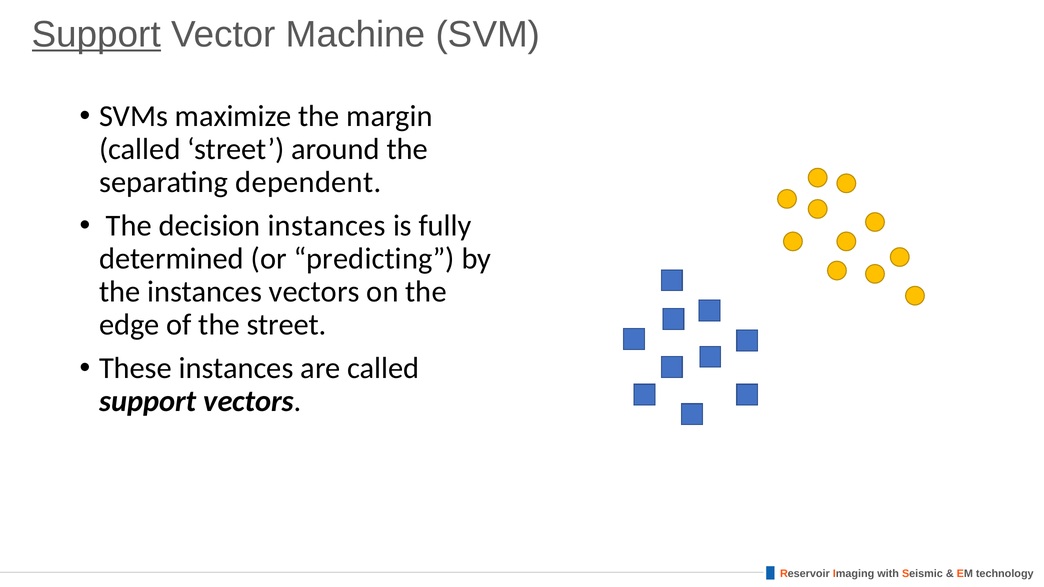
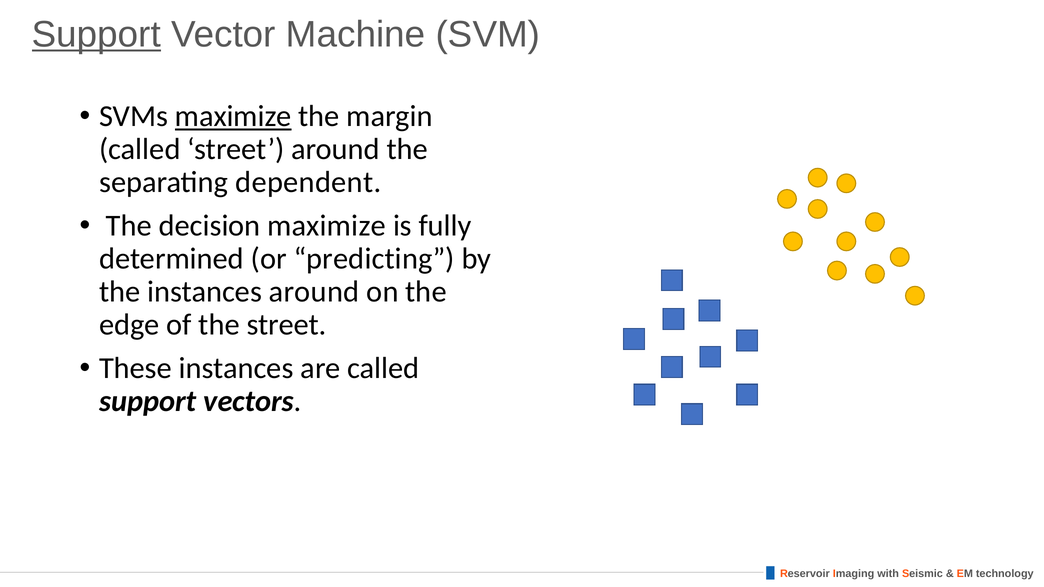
maximize at (233, 116) underline: none -> present
decision instances: instances -> maximize
instances vectors: vectors -> around
